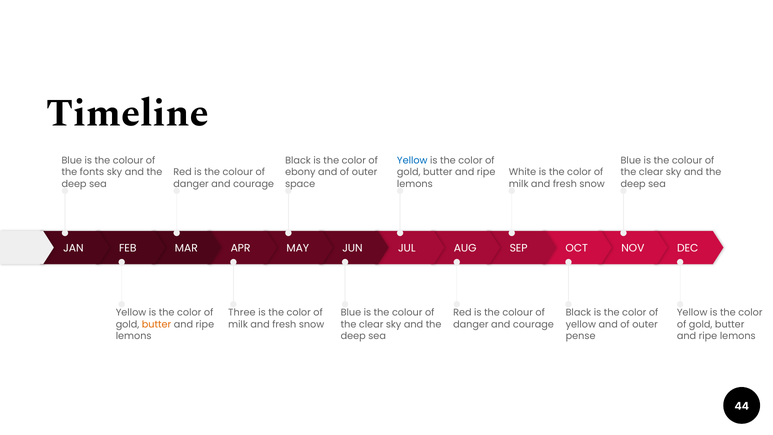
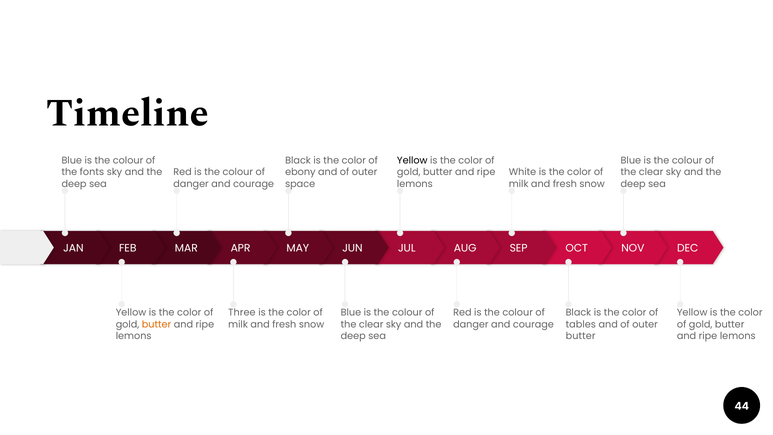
Yellow at (412, 161) colour: blue -> black
yellow at (581, 324): yellow -> tables
pense at (581, 336): pense -> butter
